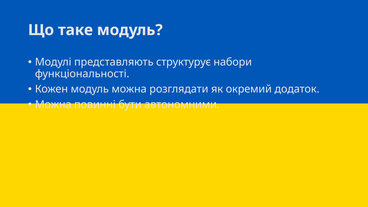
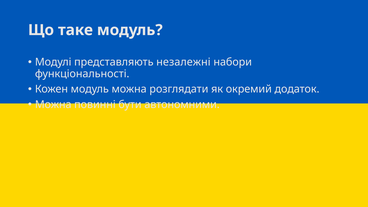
структурує: структурує -> незалежні
